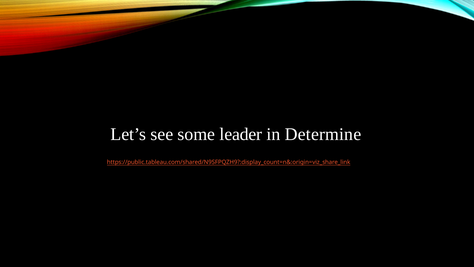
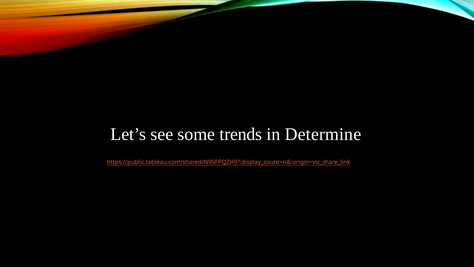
leader: leader -> trends
